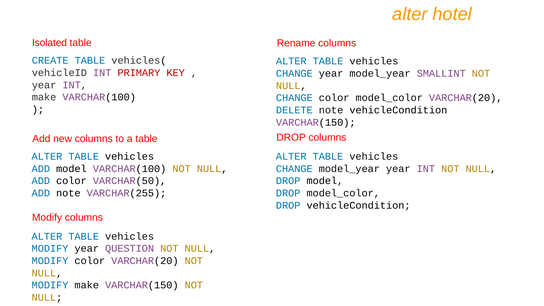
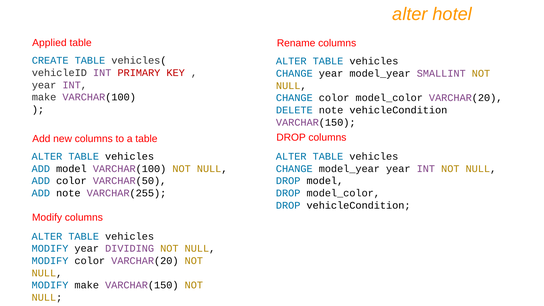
Isolated: Isolated -> Applied
QUESTION: QUESTION -> DIVIDING
